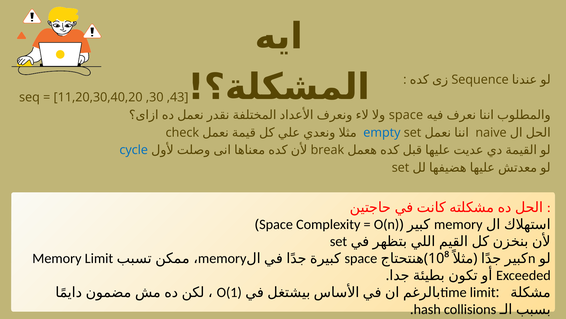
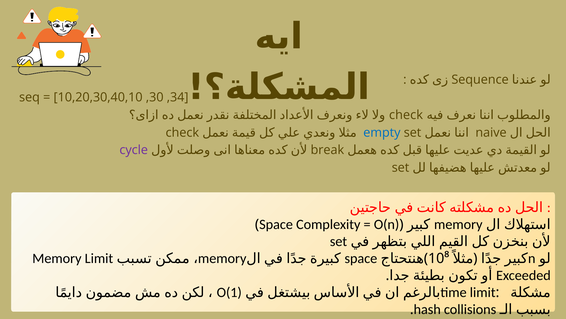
11,20,30,40,20: 11,20,30,40,20 -> 10,20,30,40,10
,43: ,43 -> ,34
space at (406, 115): space -> check
cycle colour: blue -> purple
